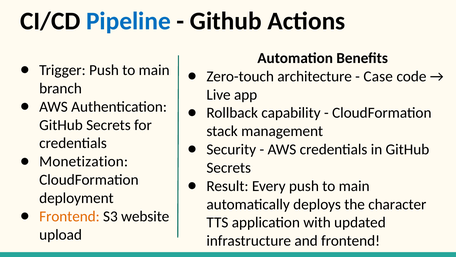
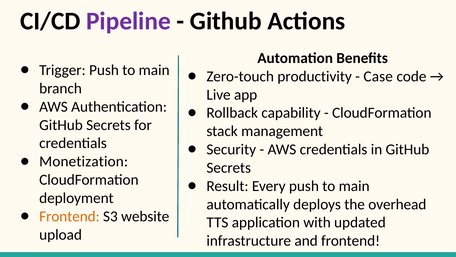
Pipeline colour: blue -> purple
architecture: architecture -> productivity
character: character -> overhead
